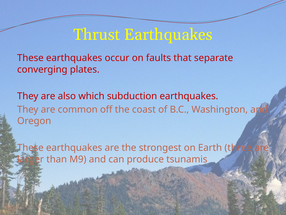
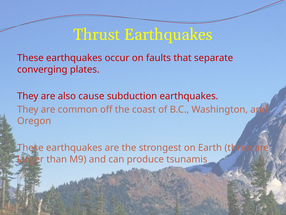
which: which -> cause
